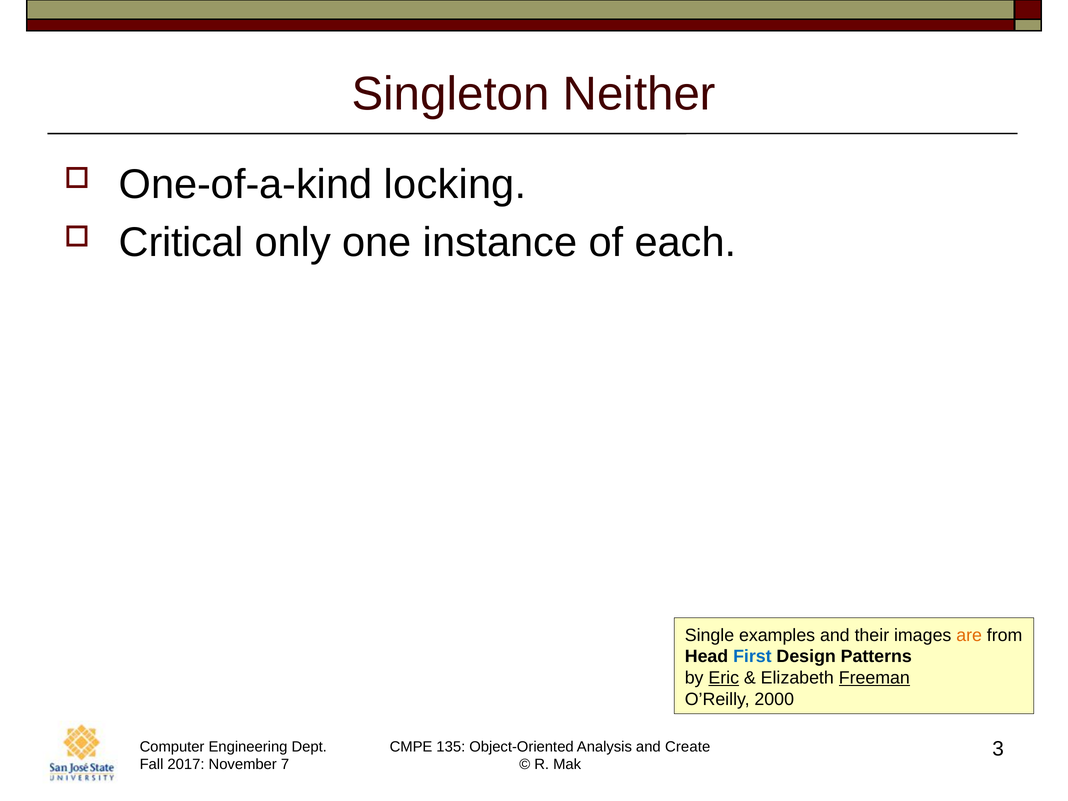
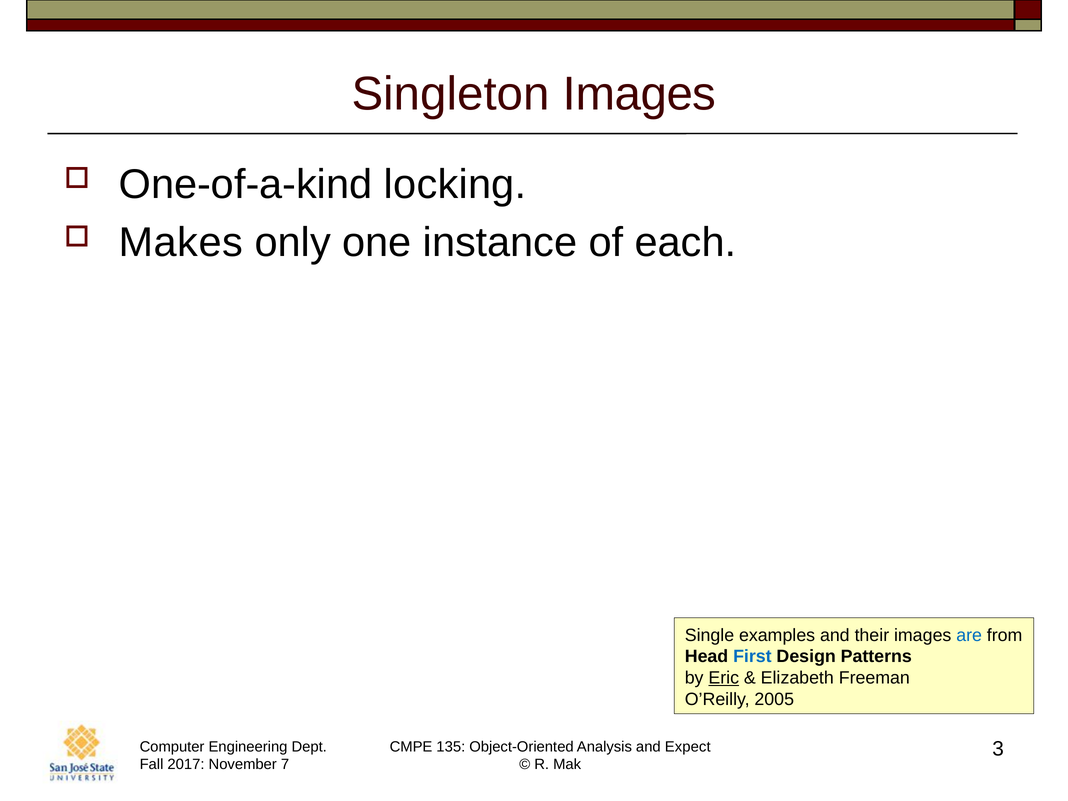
Singleton Neither: Neither -> Images
Critical: Critical -> Makes
are colour: orange -> blue
Freeman underline: present -> none
2000: 2000 -> 2005
Create: Create -> Expect
